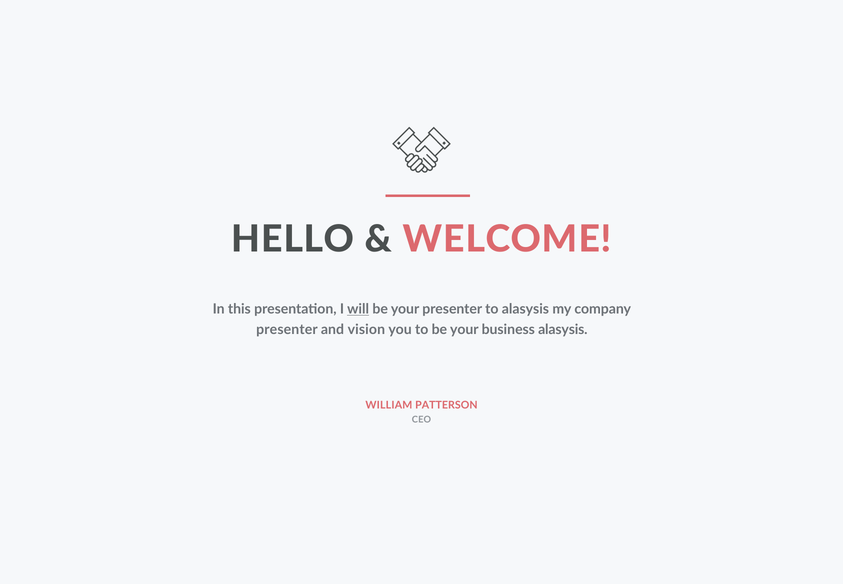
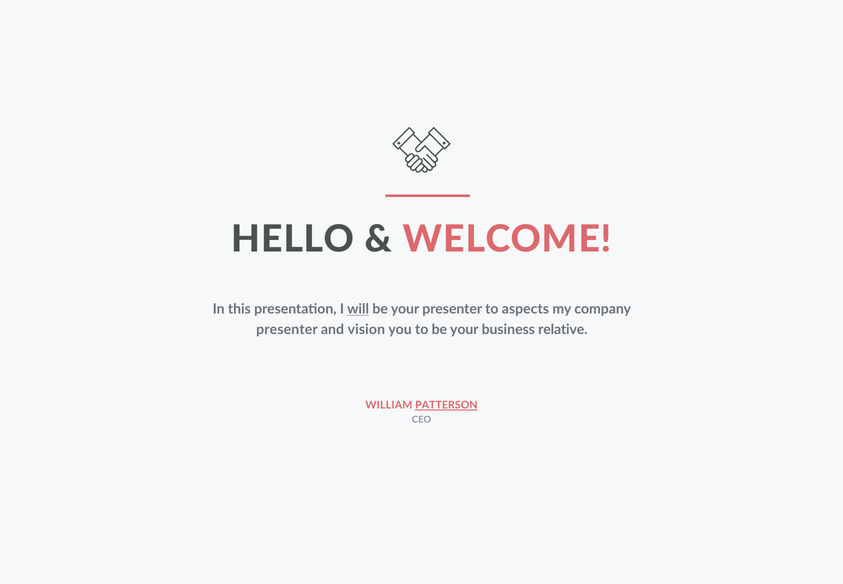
to alasysis: alasysis -> aspects
business alasysis: alasysis -> relative
PATTERSON underline: none -> present
